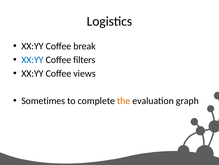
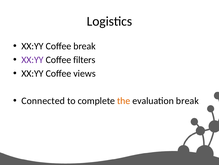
XX:YY at (32, 60) colour: blue -> purple
Sometimes: Sometimes -> Connected
evaluation graph: graph -> break
